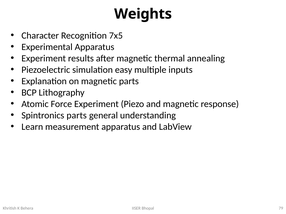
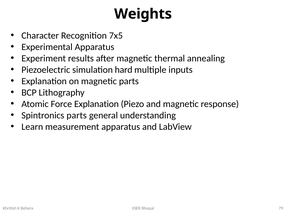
easy: easy -> hard
Force Experiment: Experiment -> Explanation
